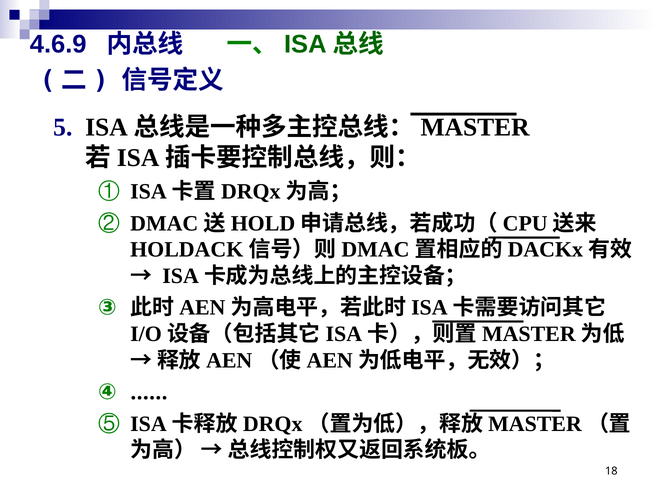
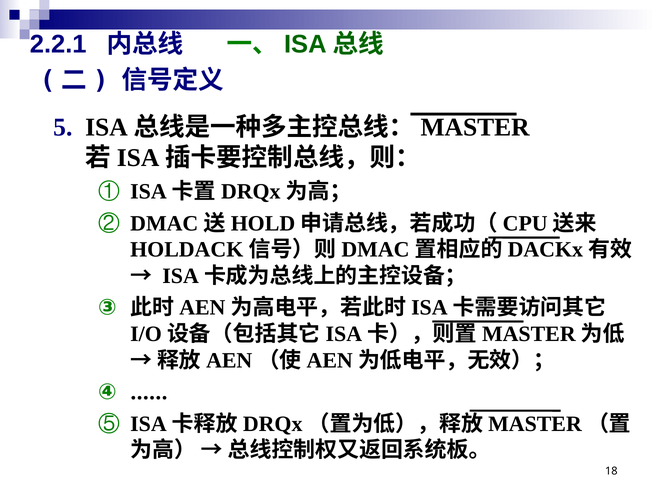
4.6.9: 4.6.9 -> 2.2.1
